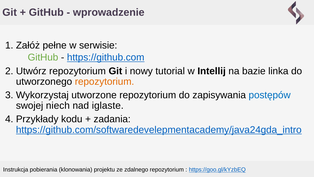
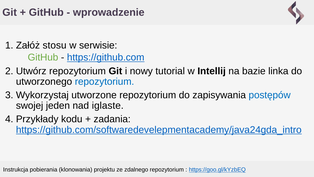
pełne: pełne -> stosu
repozytorium at (105, 81) colour: orange -> blue
niech: niech -> jeden
